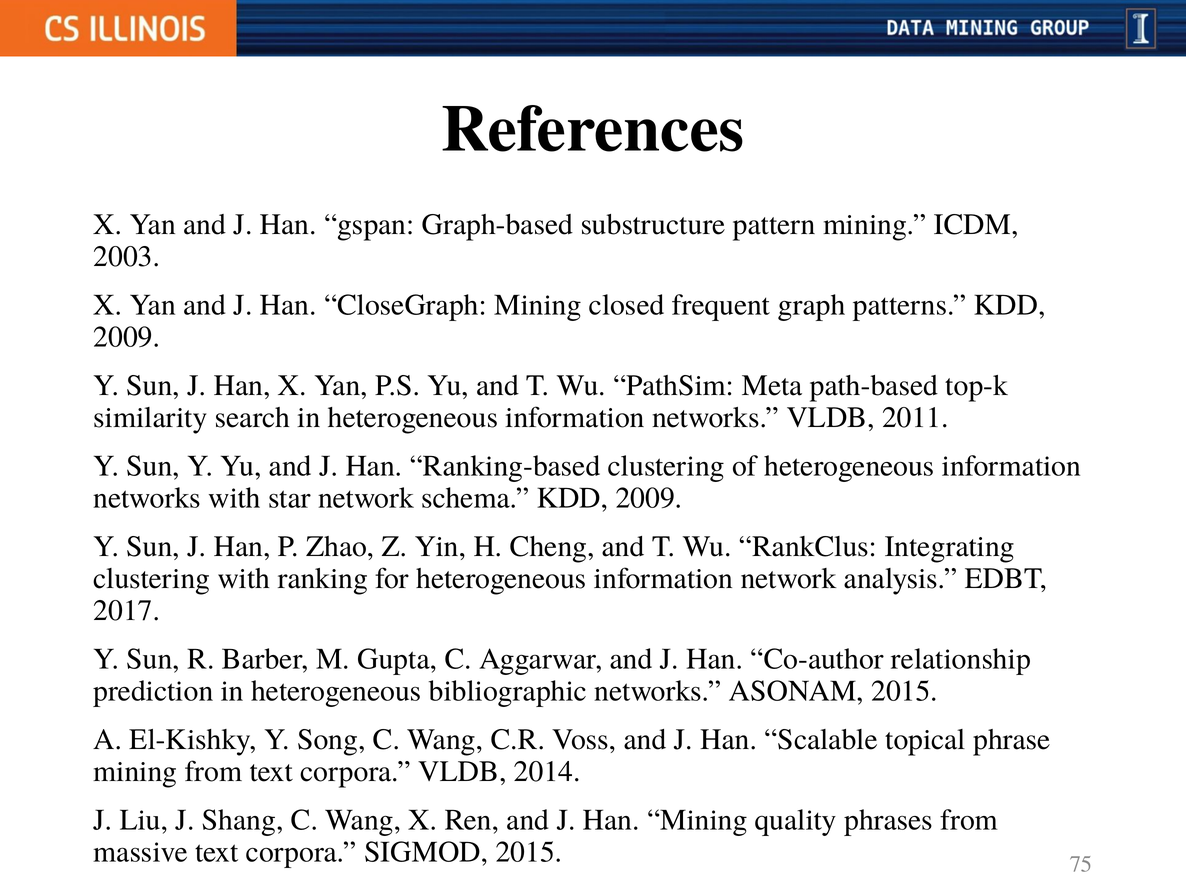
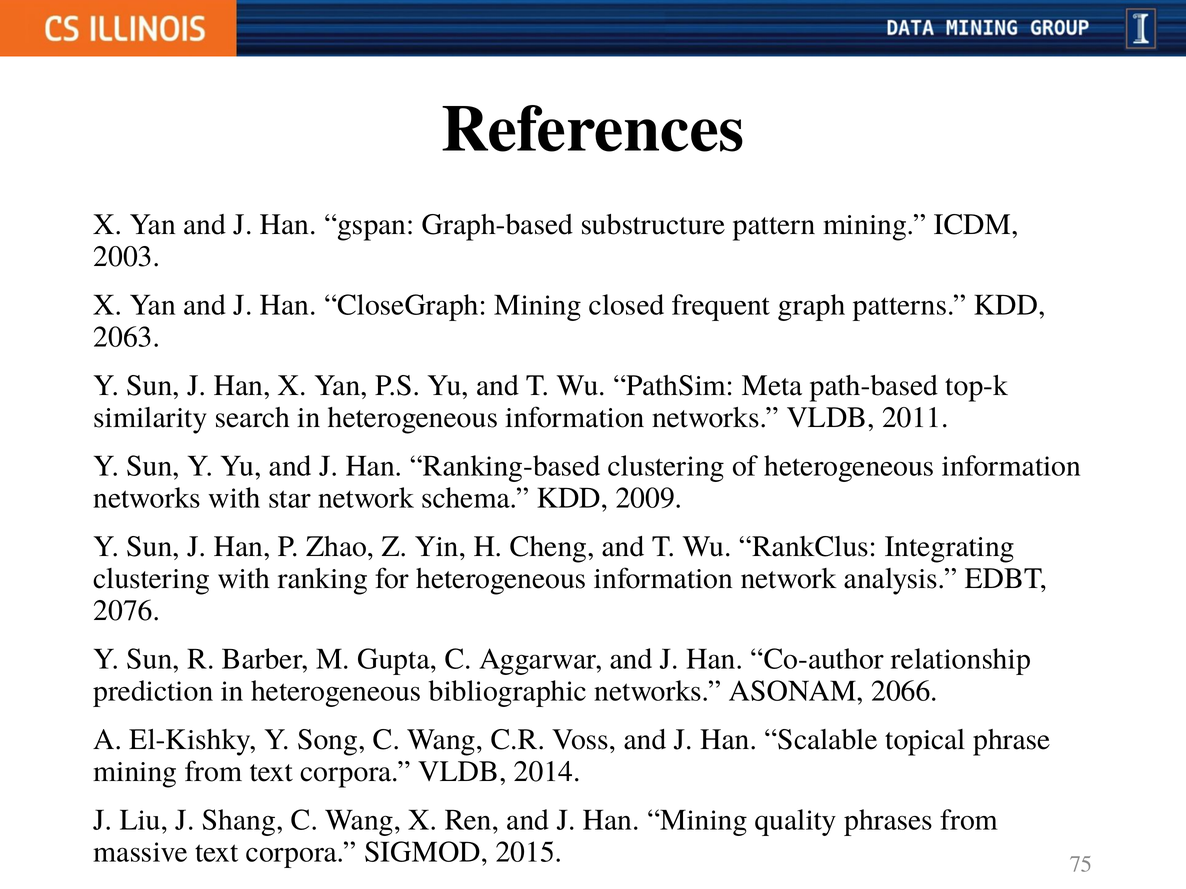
2009 at (127, 337): 2009 -> 2063
2017: 2017 -> 2076
ASONAM 2015: 2015 -> 2066
